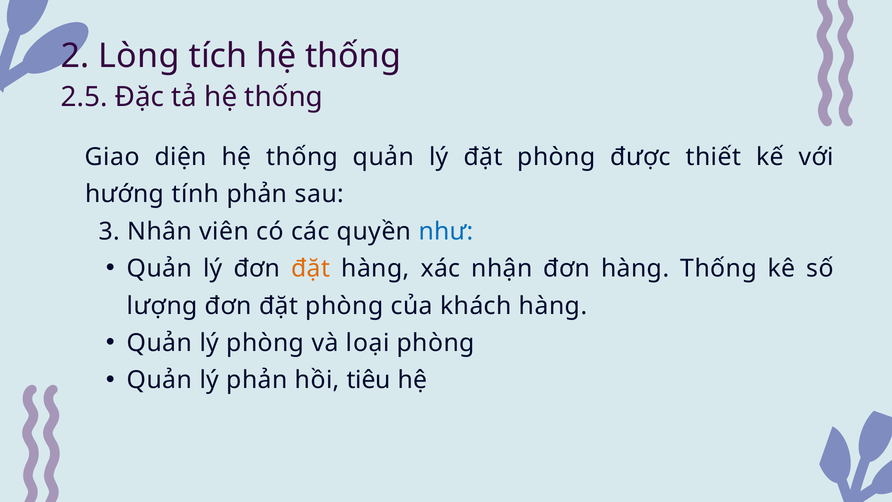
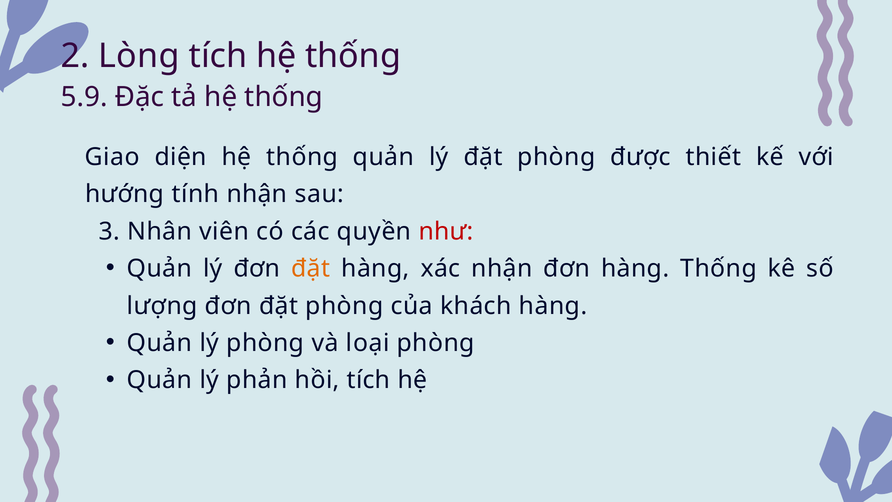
2.5: 2.5 -> 5.9
tính phản: phản -> nhận
như colour: blue -> red
hồi tiêu: tiêu -> tích
